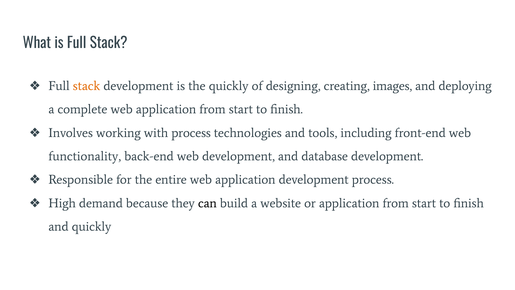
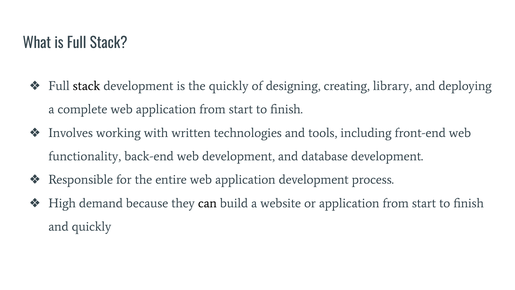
stack at (87, 86) colour: orange -> black
images: images -> library
with process: process -> written
